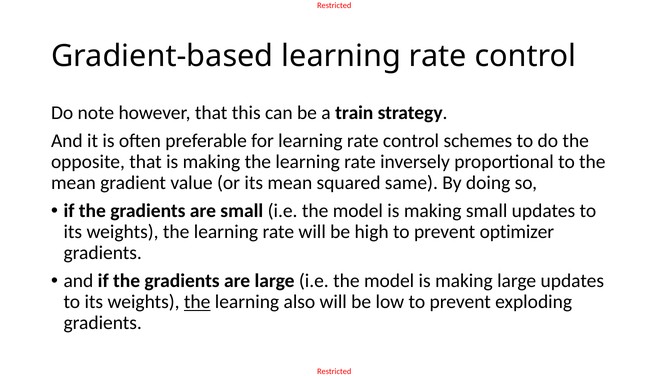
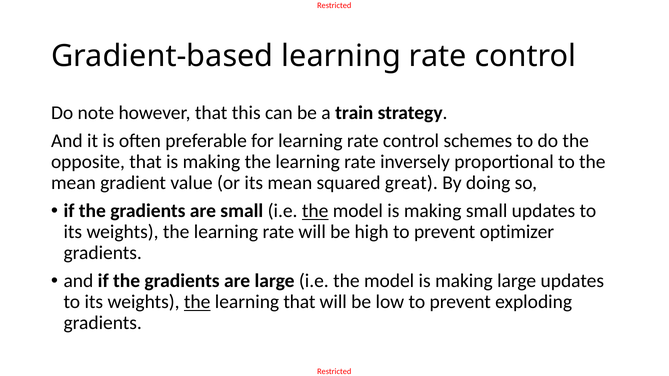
same: same -> great
the at (315, 211) underline: none -> present
learning also: also -> that
